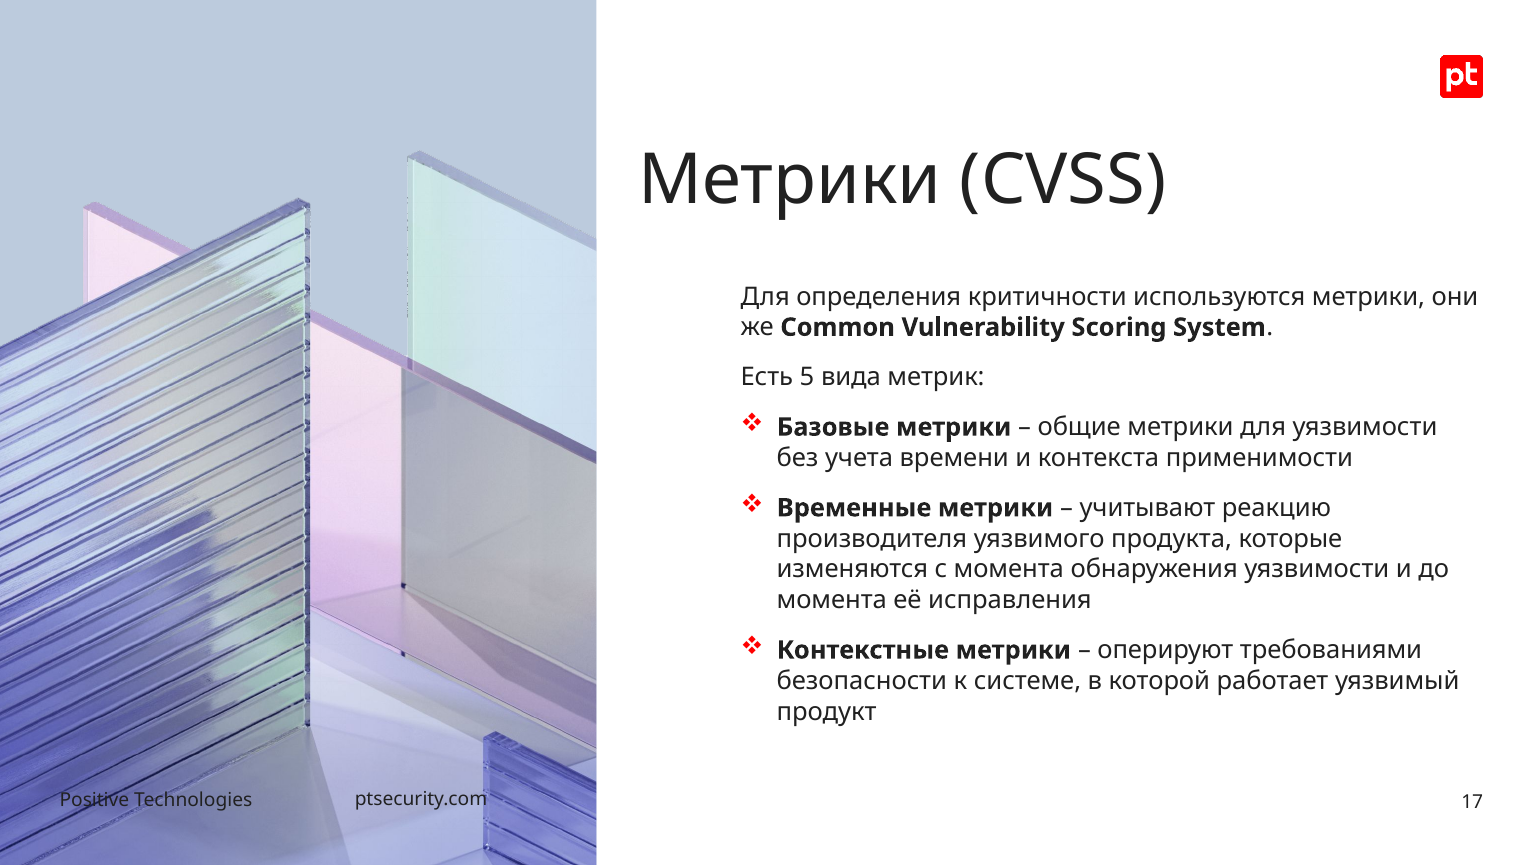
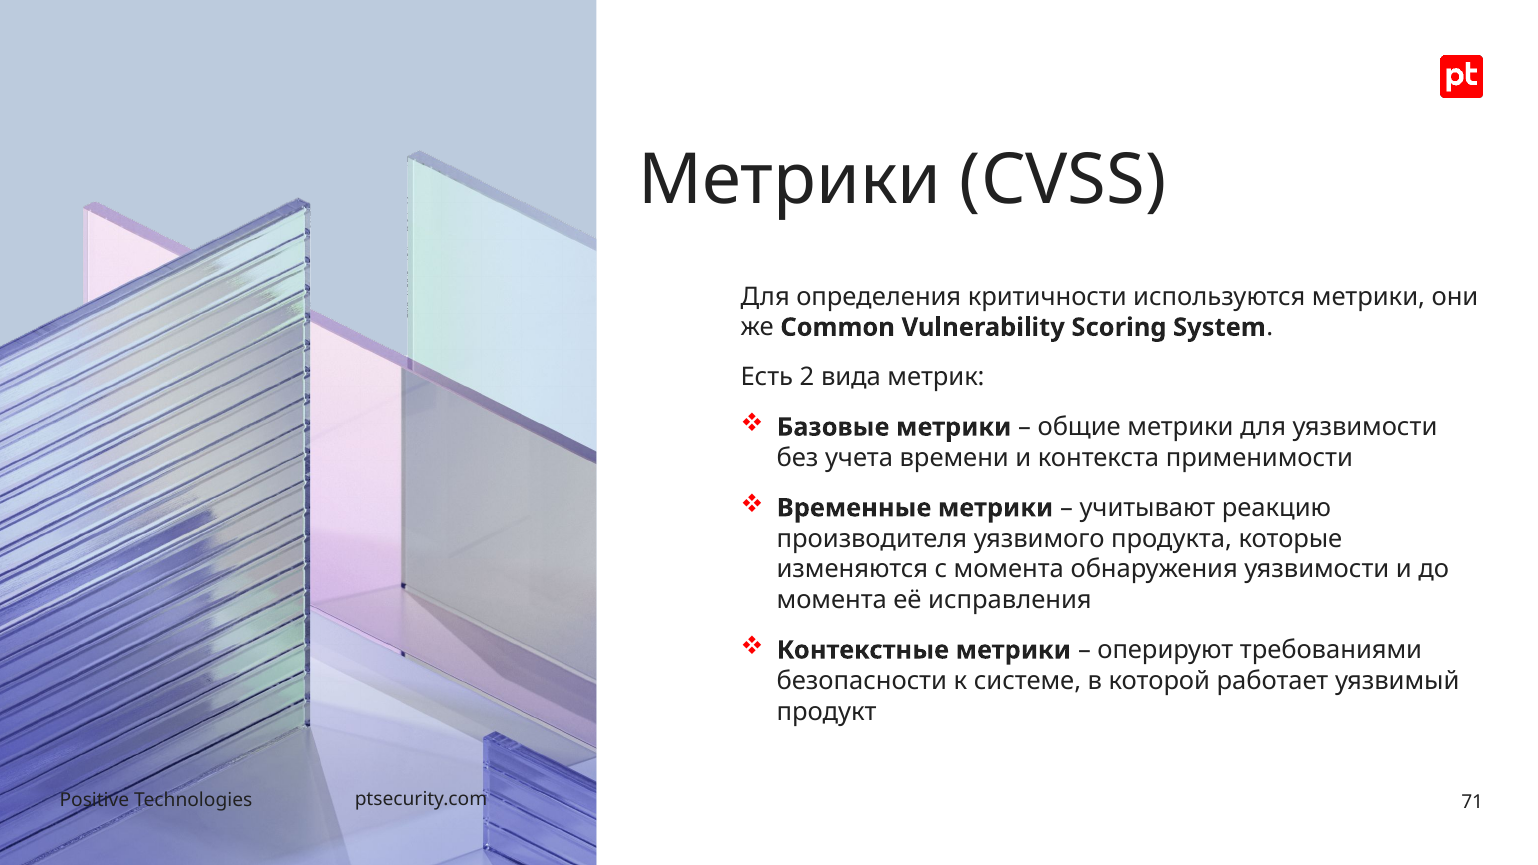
5: 5 -> 2
17: 17 -> 71
